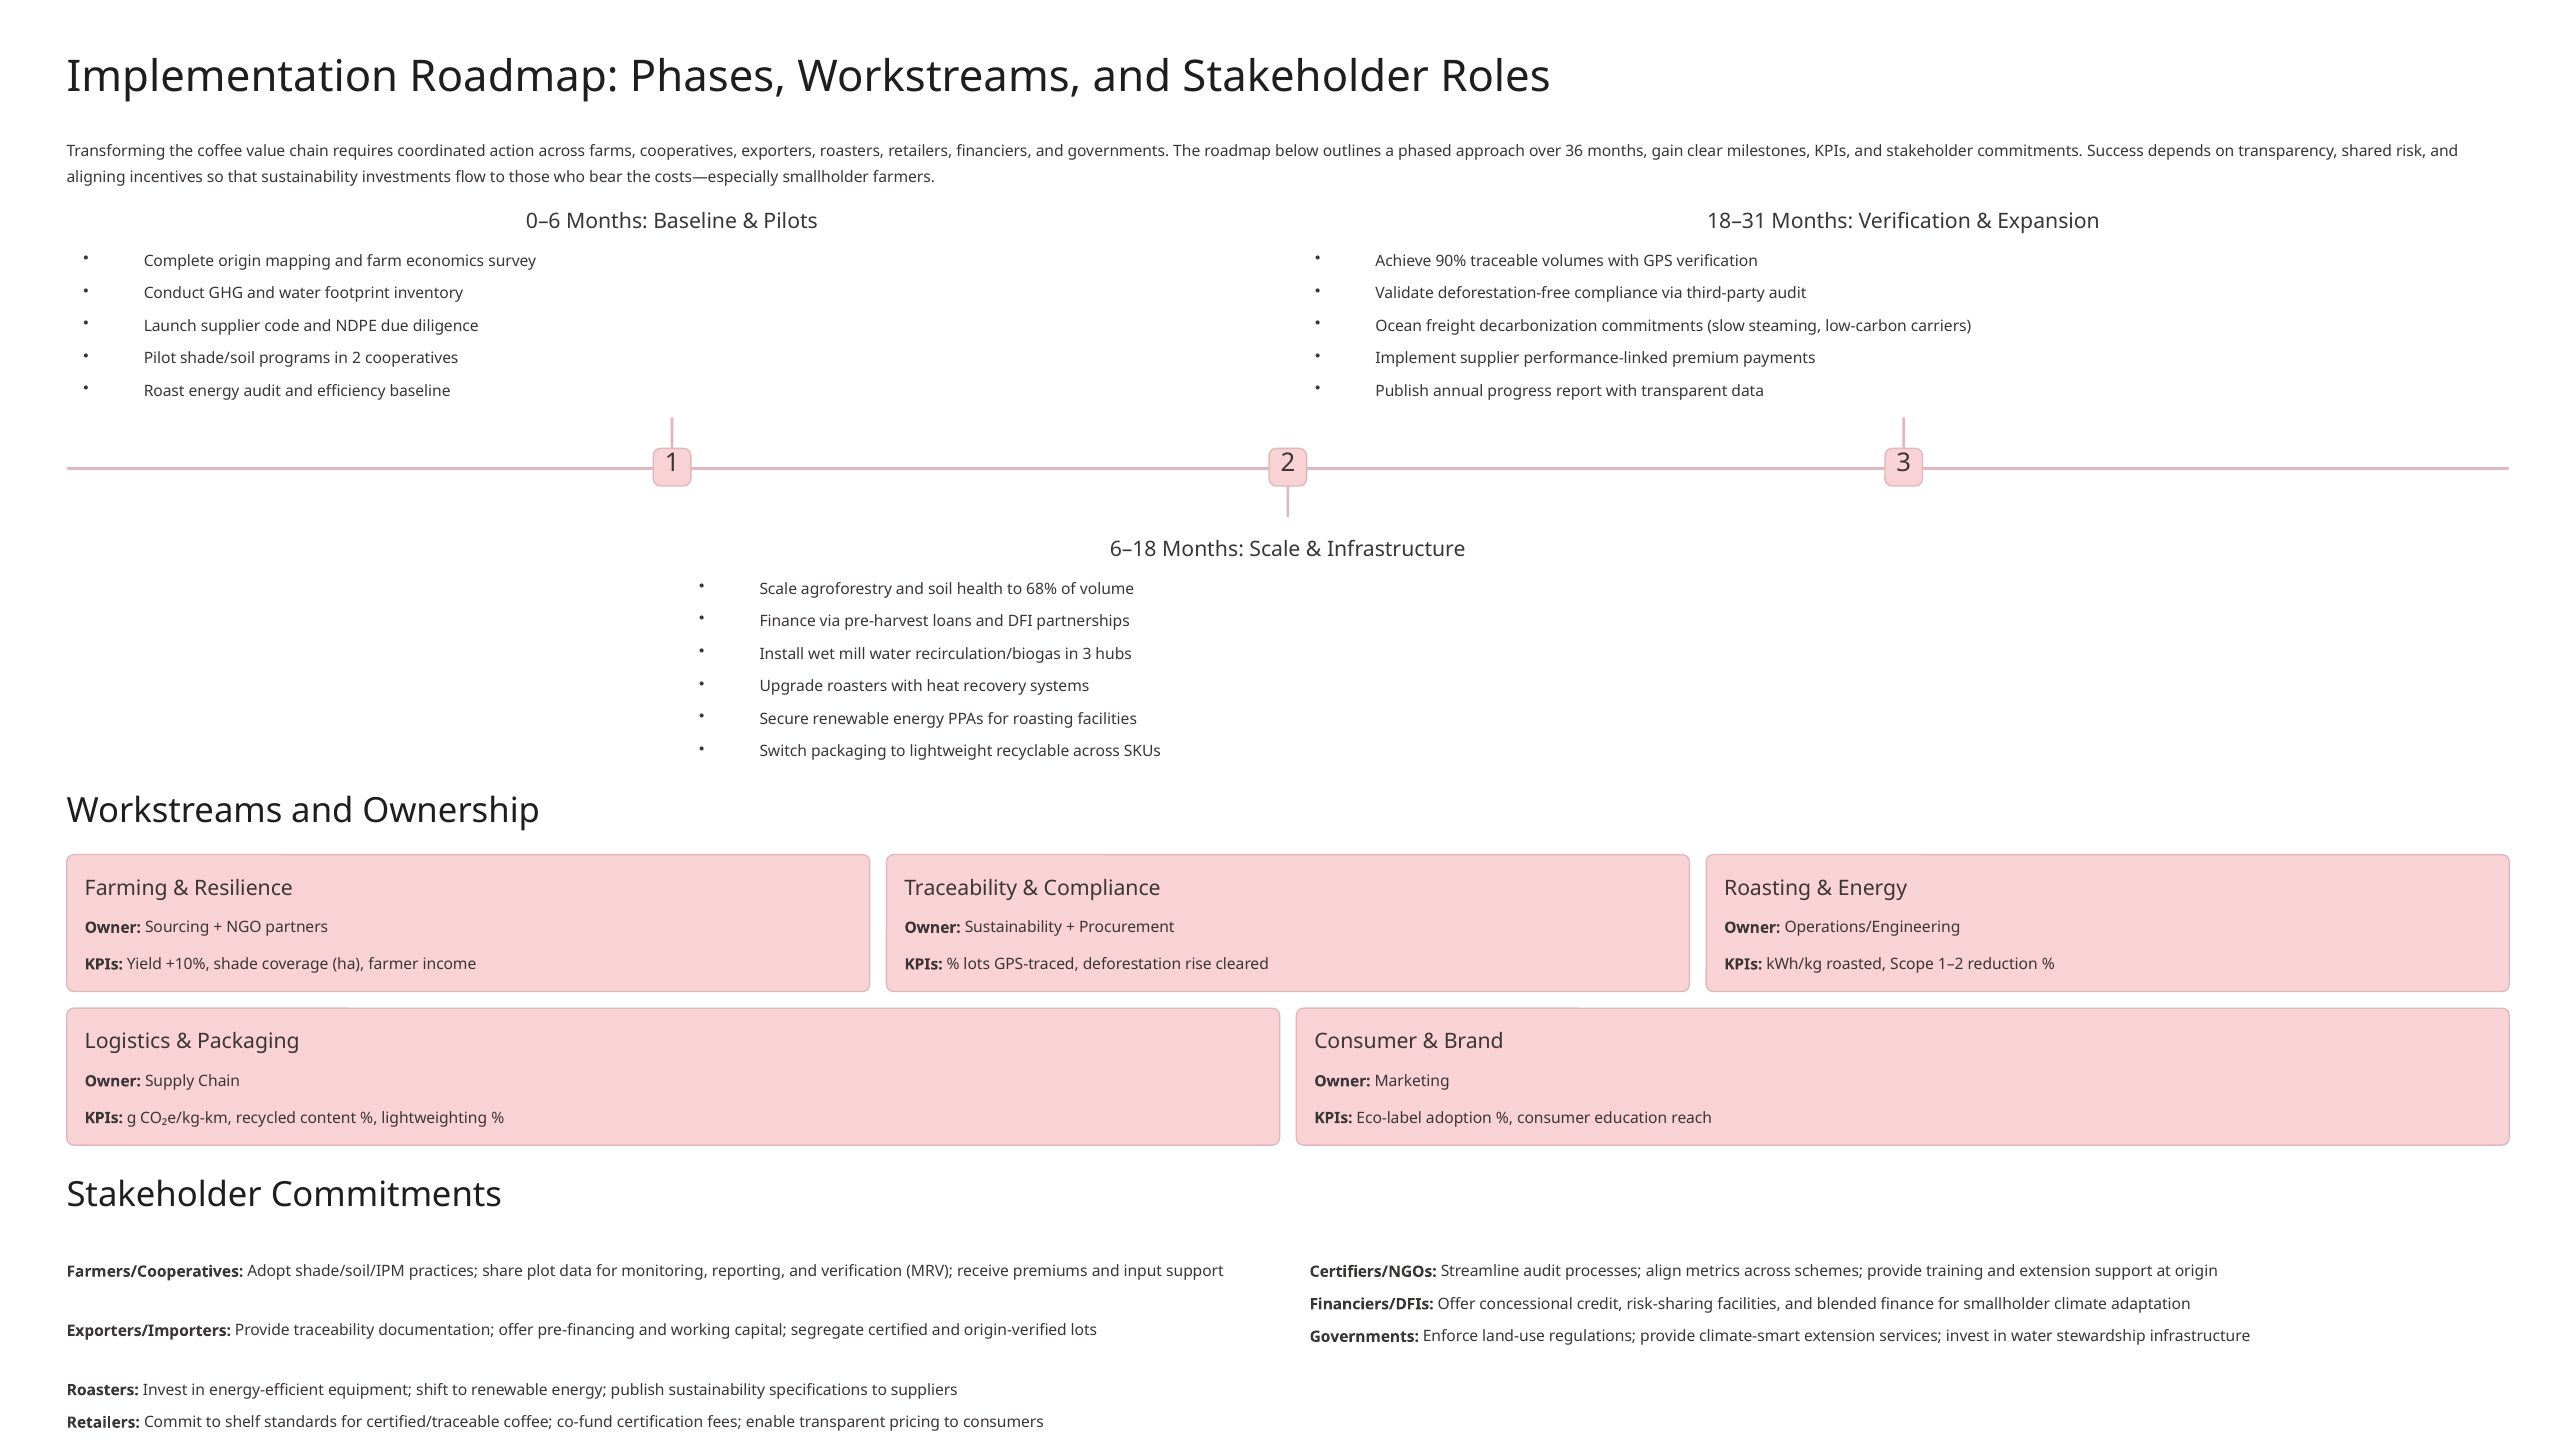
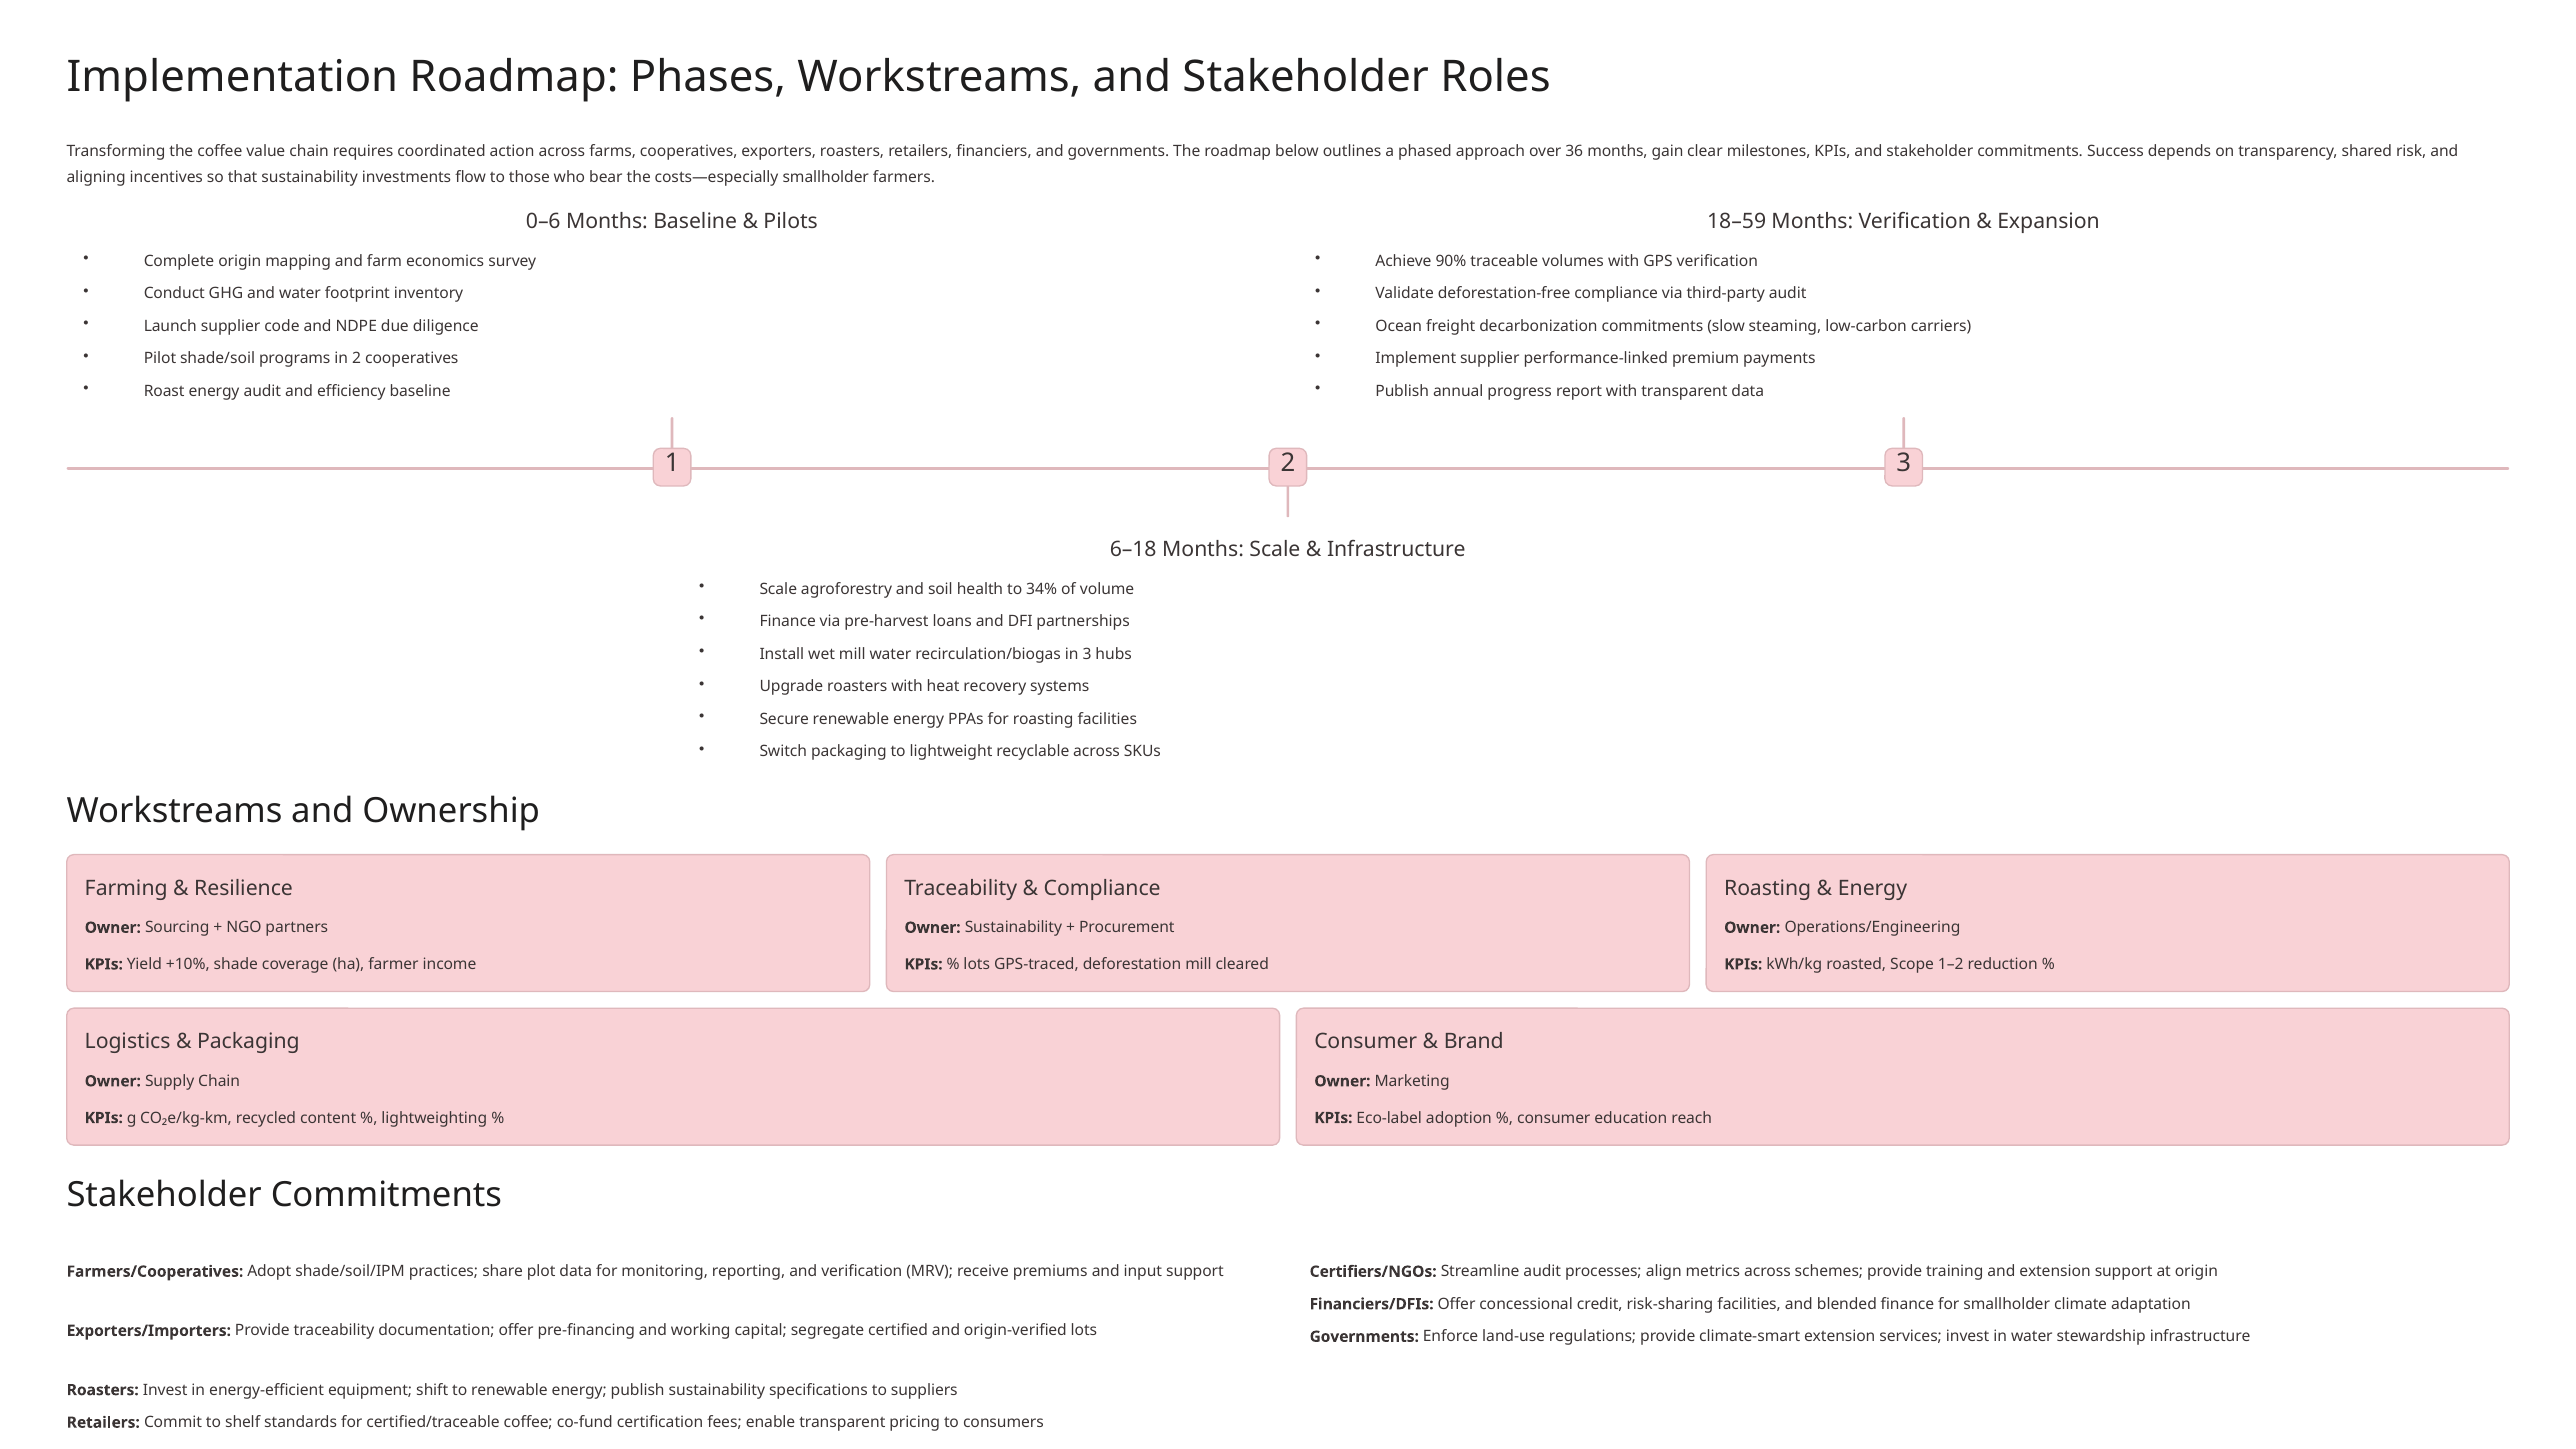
18–31: 18–31 -> 18–59
68%: 68% -> 34%
deforestation rise: rise -> mill
